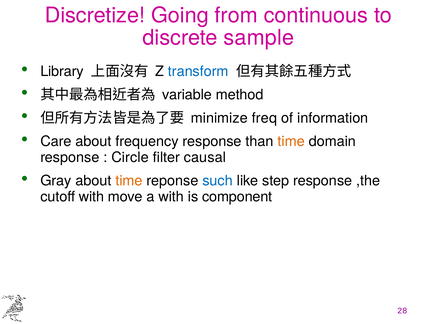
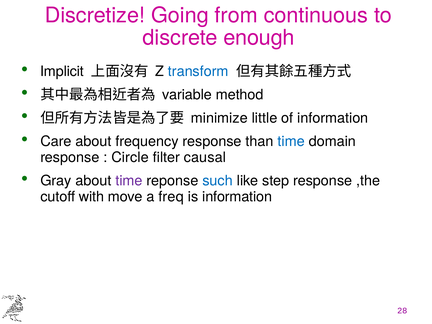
sample: sample -> enough
Library: Library -> Implicit
freq: freq -> little
time at (291, 141) colour: orange -> blue
time at (129, 181) colour: orange -> purple
a with: with -> freq
is component: component -> information
